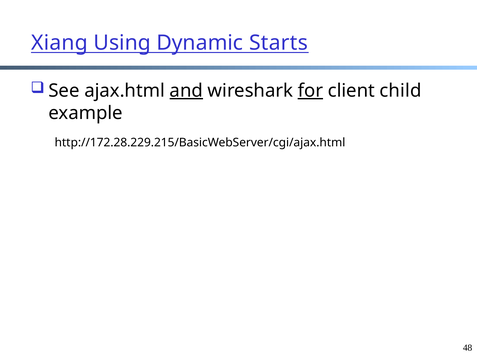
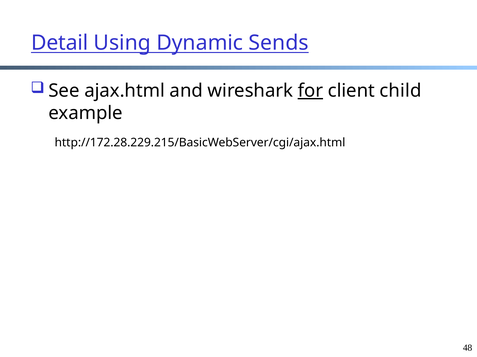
Xiang: Xiang -> Detail
Starts: Starts -> Sends
and underline: present -> none
